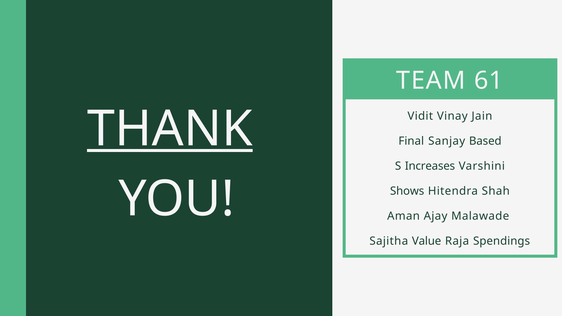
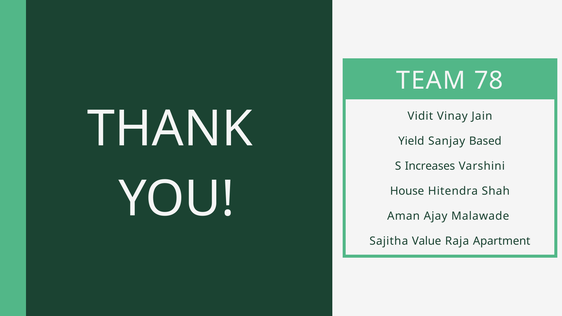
61: 61 -> 78
THANK underline: present -> none
Final: Final -> Yield
Shows: Shows -> House
Spendings: Spendings -> Apartment
